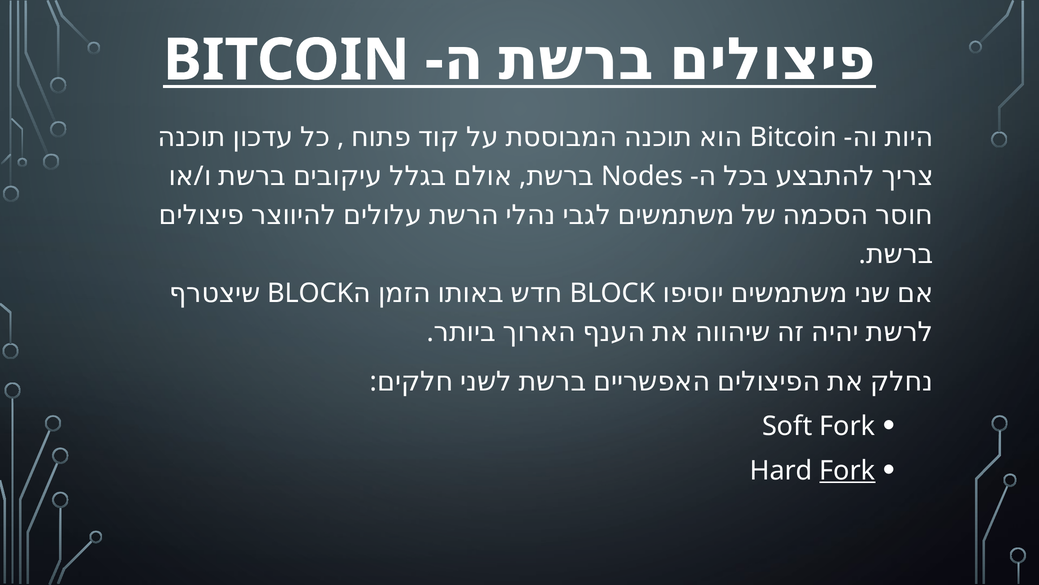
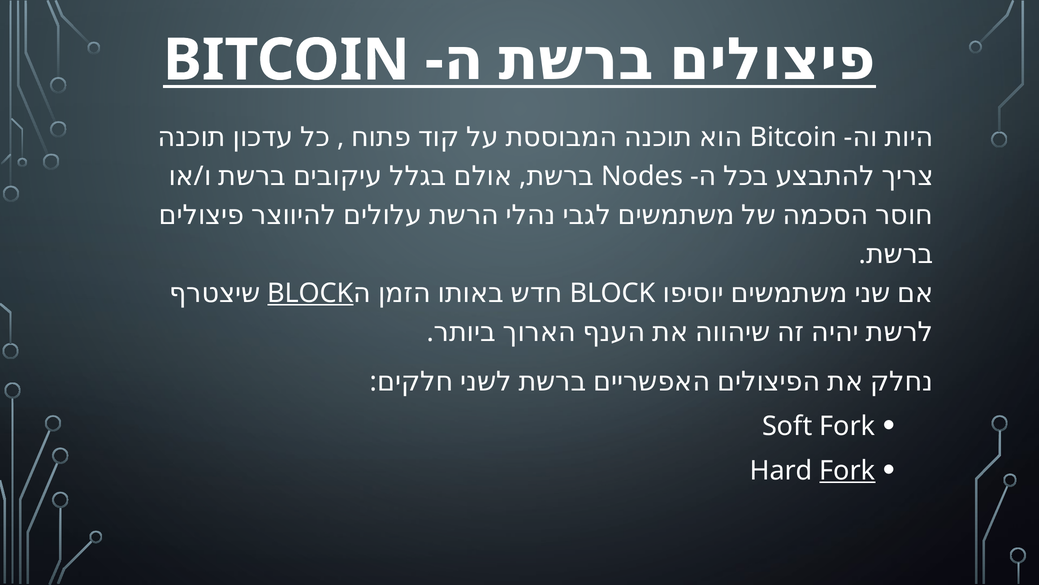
BLOCK at (310, 293) underline: none -> present
